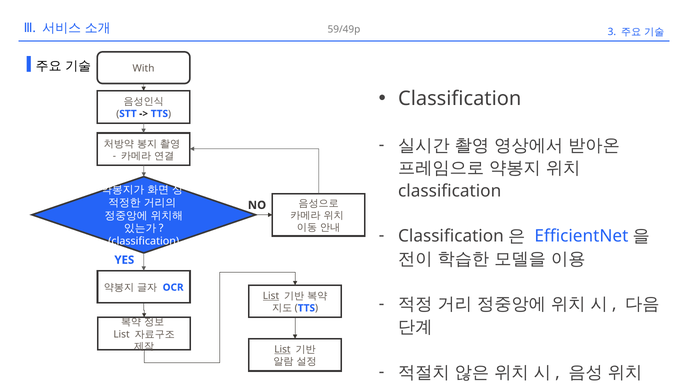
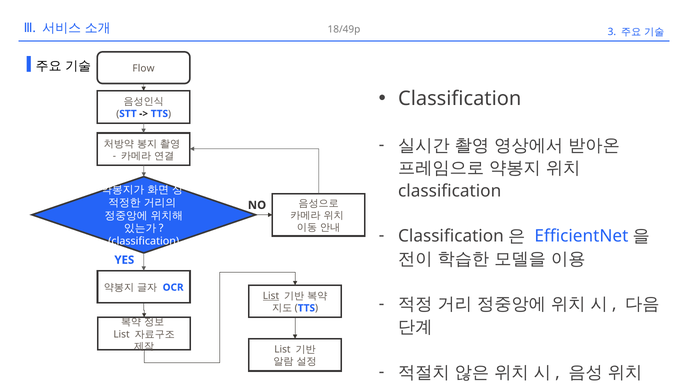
59/49p: 59/49p -> 18/49p
With: With -> Flow
List at (282, 350) underline: present -> none
